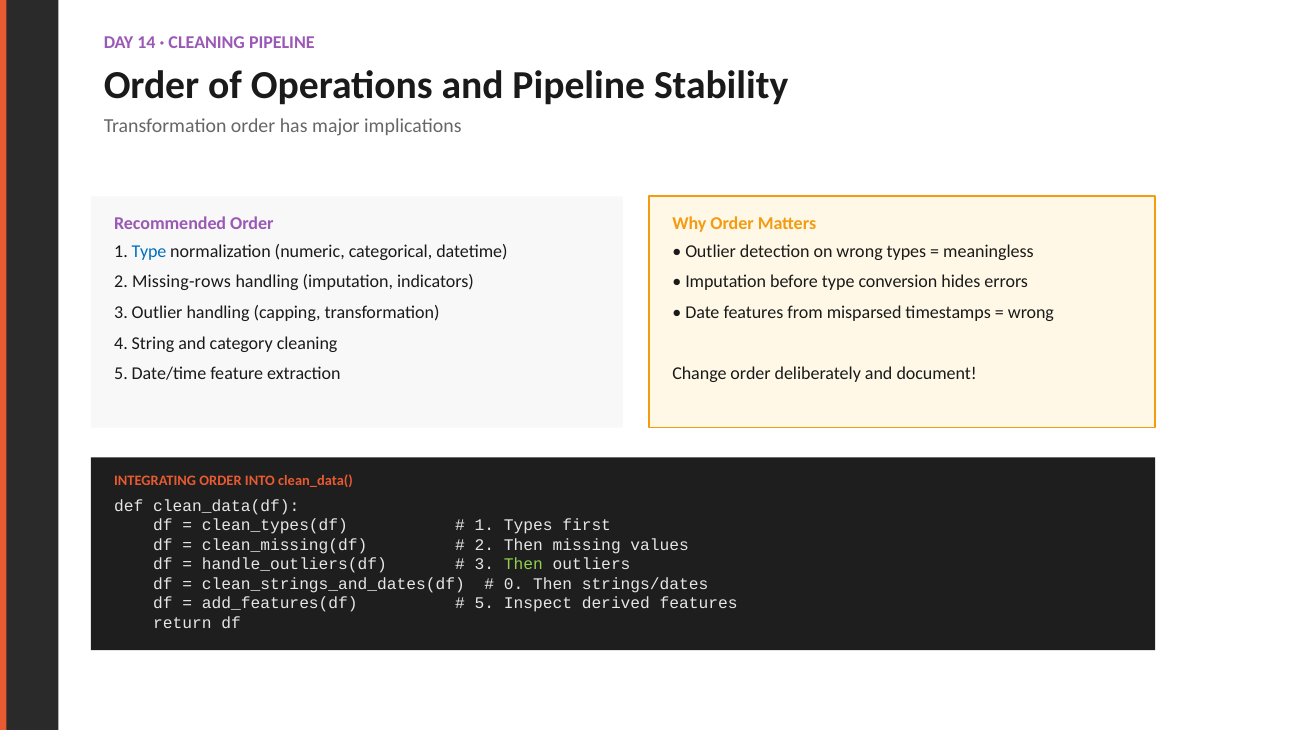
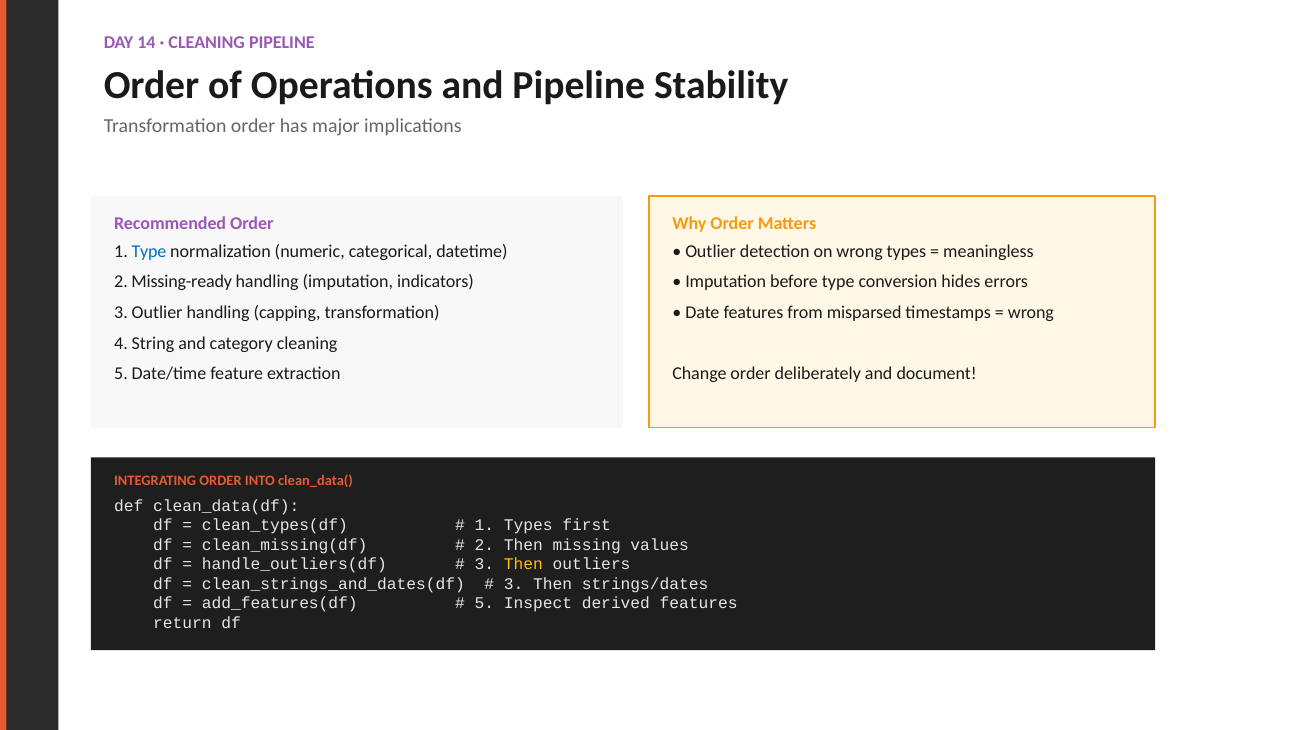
Missing-rows: Missing-rows -> Missing-ready
Then at (523, 565) colour: light green -> yellow
0 at (514, 584): 0 -> 3
